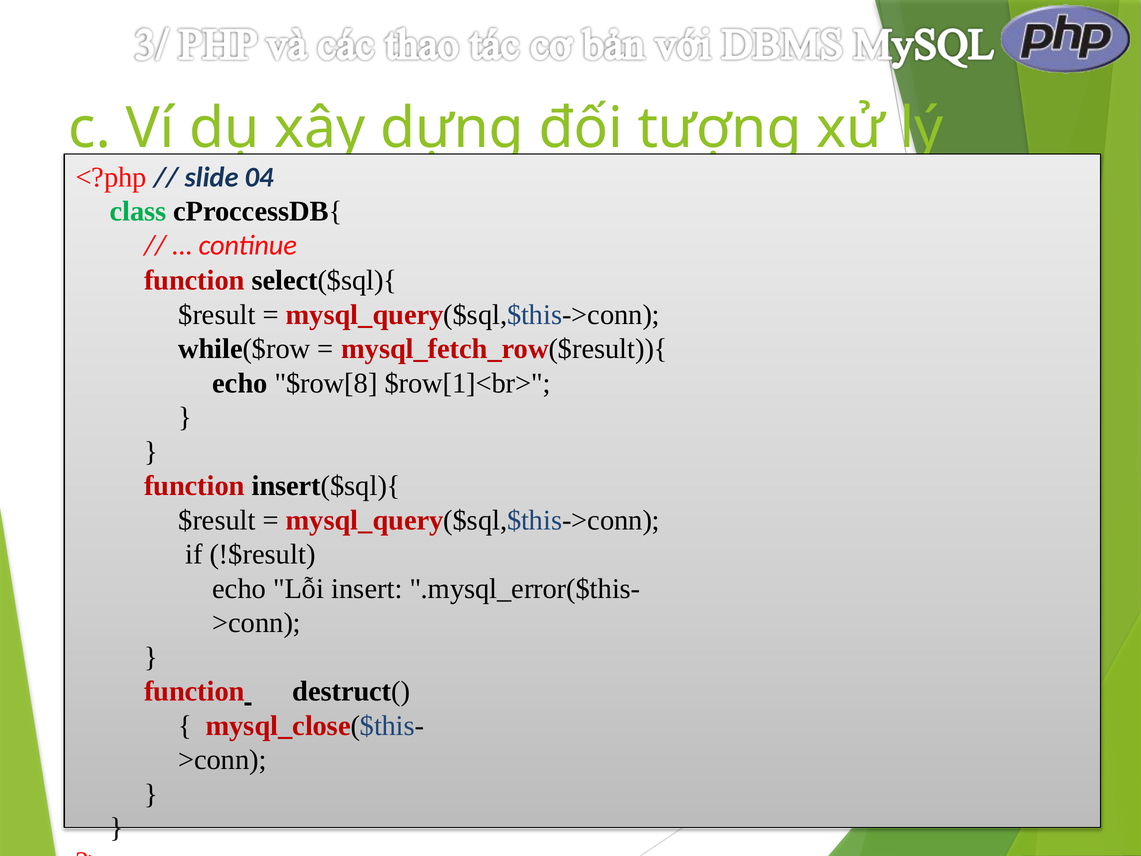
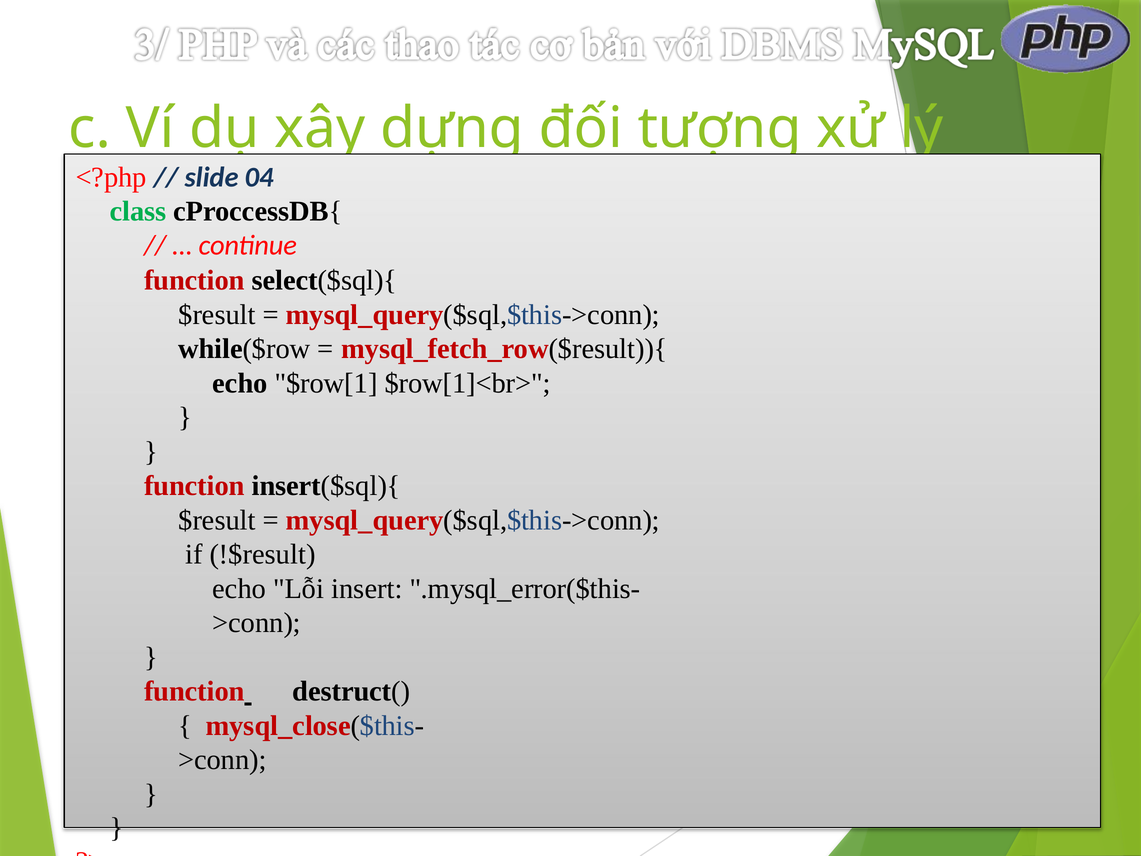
$row[8: $row[8 -> $row[1
